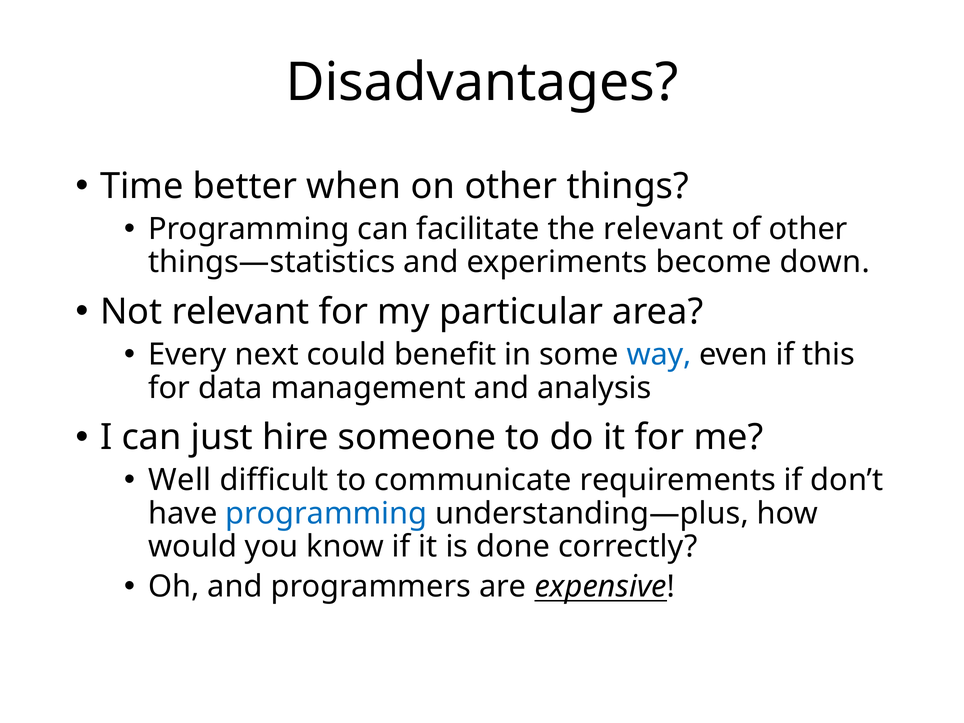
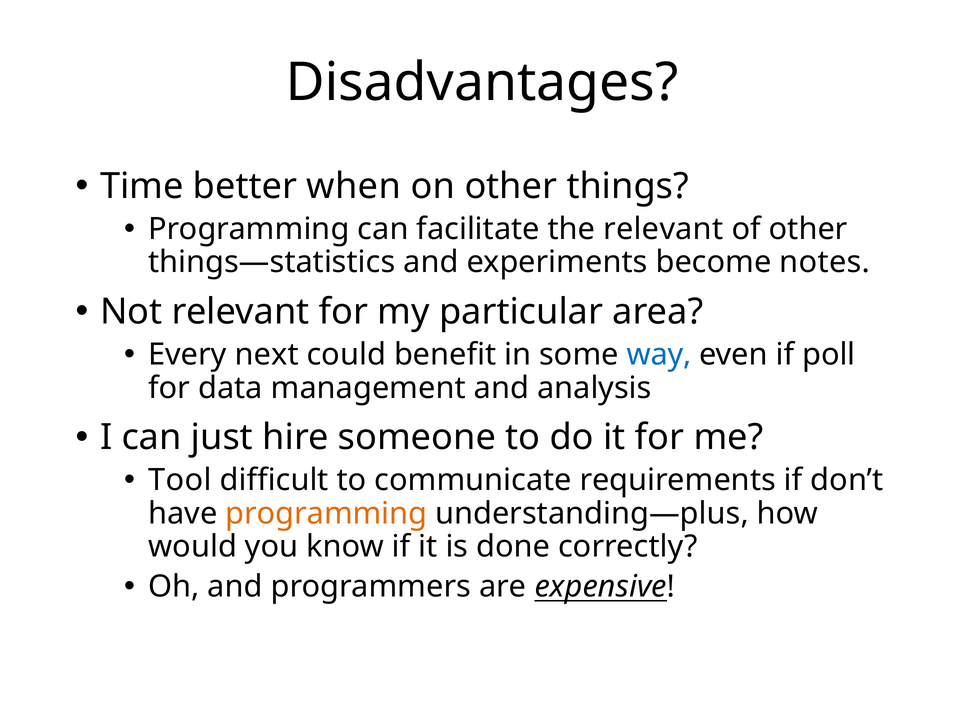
down: down -> notes
this: this -> poll
Well: Well -> Tool
programming at (326, 514) colour: blue -> orange
